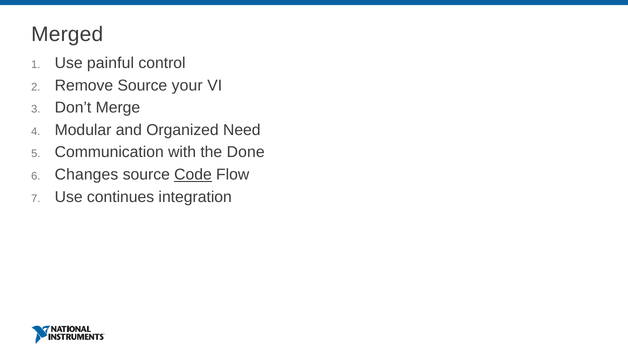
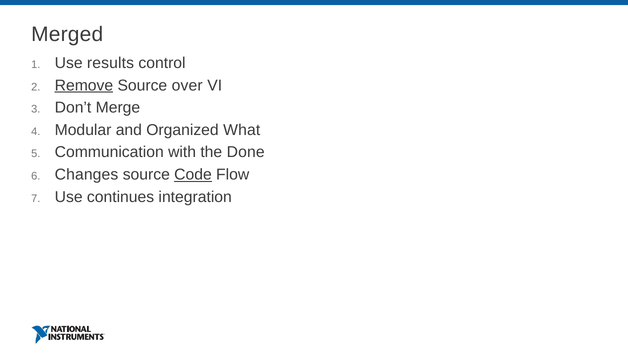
painful: painful -> results
Remove underline: none -> present
your: your -> over
Need: Need -> What
